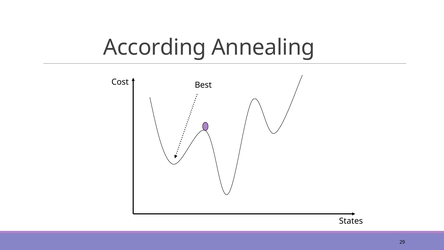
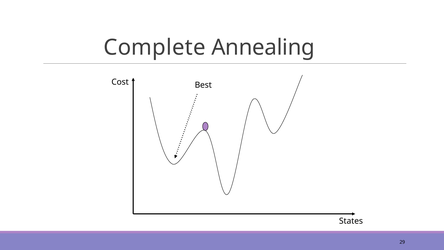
According: According -> Complete
